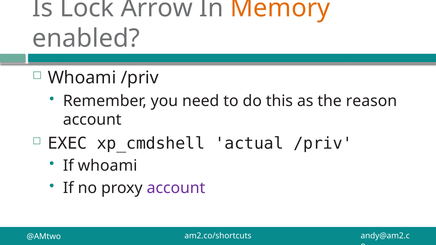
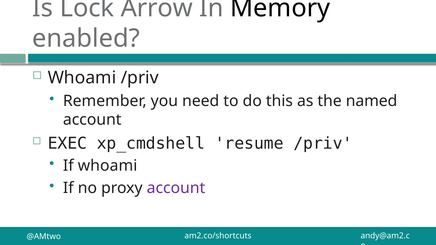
Memory colour: orange -> black
reason: reason -> named
actual: actual -> resume
